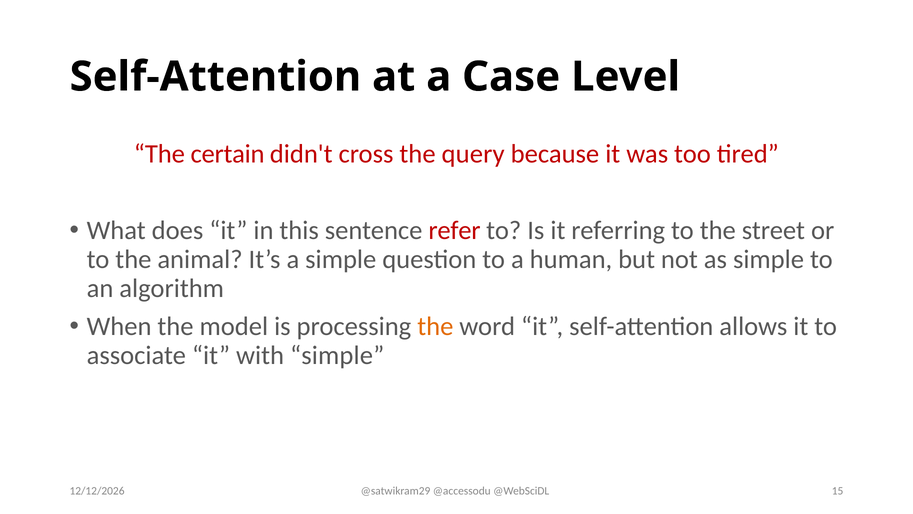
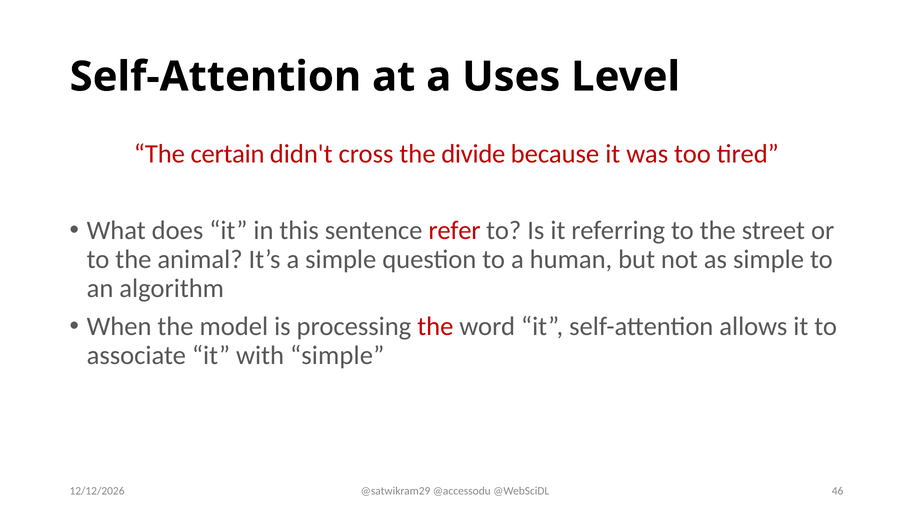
Case: Case -> Uses
query: query -> divide
the at (435, 326) colour: orange -> red
15: 15 -> 46
